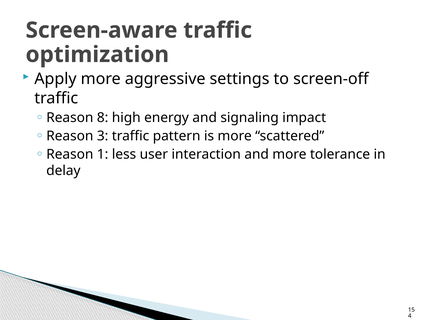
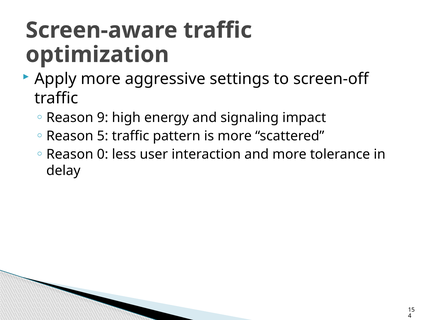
8: 8 -> 9
3: 3 -> 5
1: 1 -> 0
